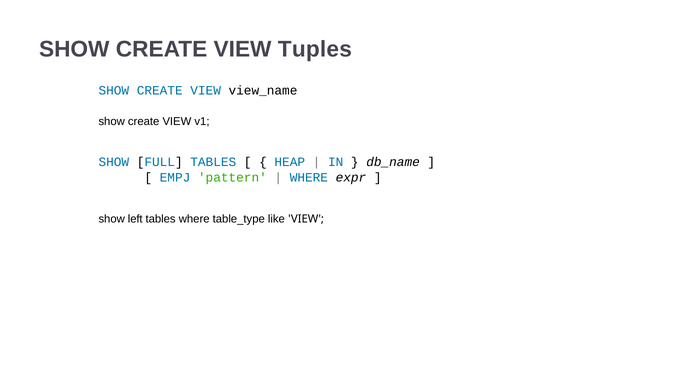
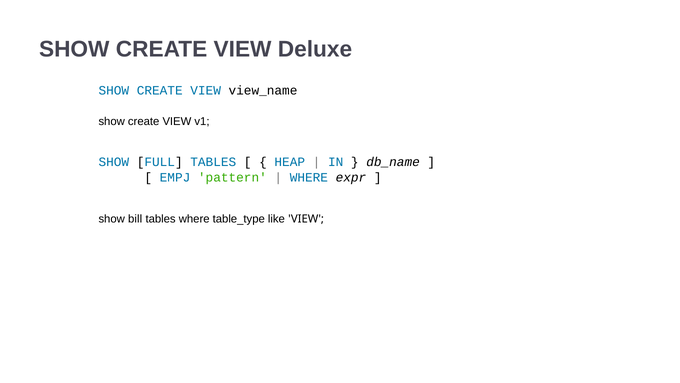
Tuples: Tuples -> Deluxe
left: left -> bill
